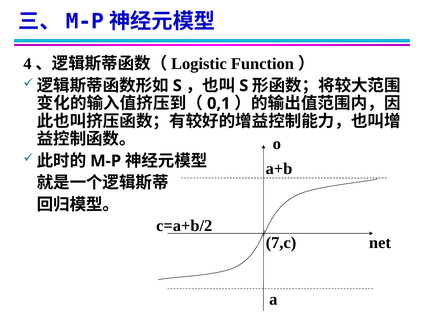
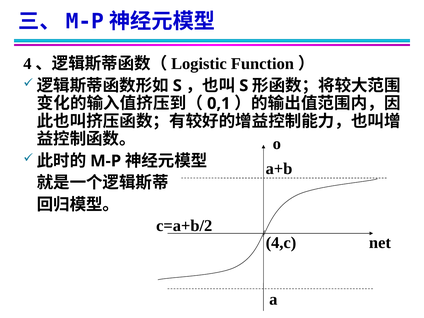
7,c: 7,c -> 4,c
